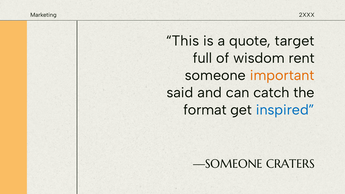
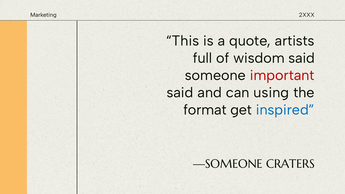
target: target -> artists
wisdom rent: rent -> said
important colour: orange -> red
catch: catch -> using
